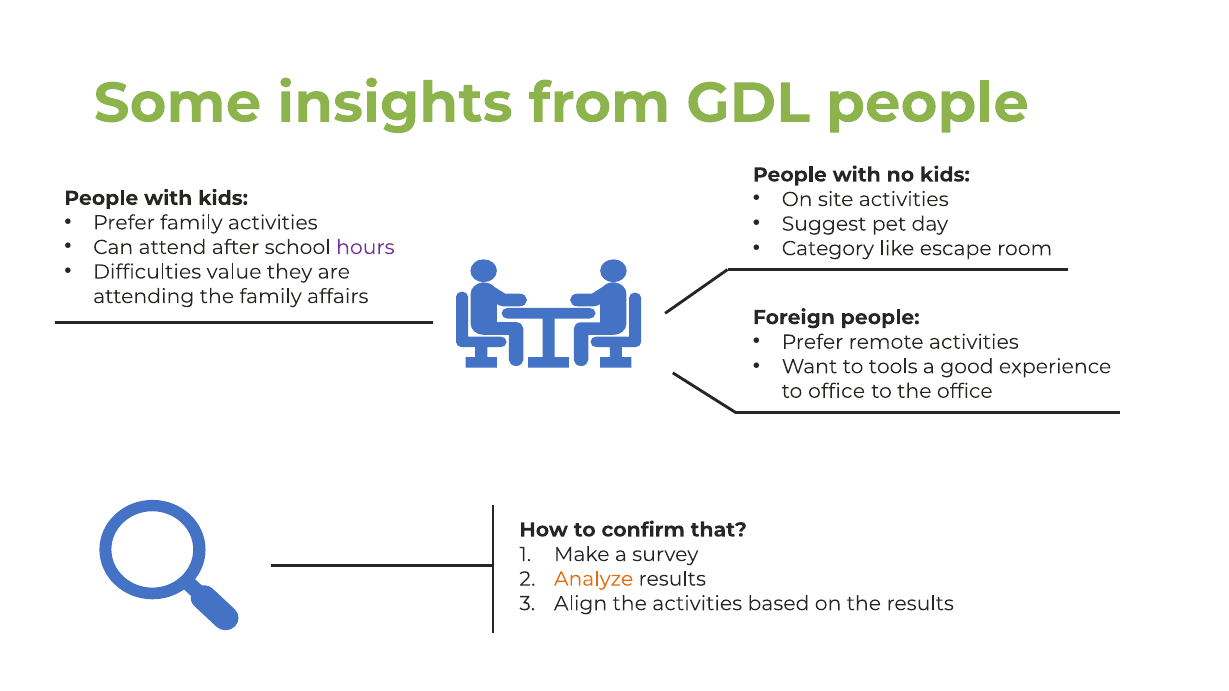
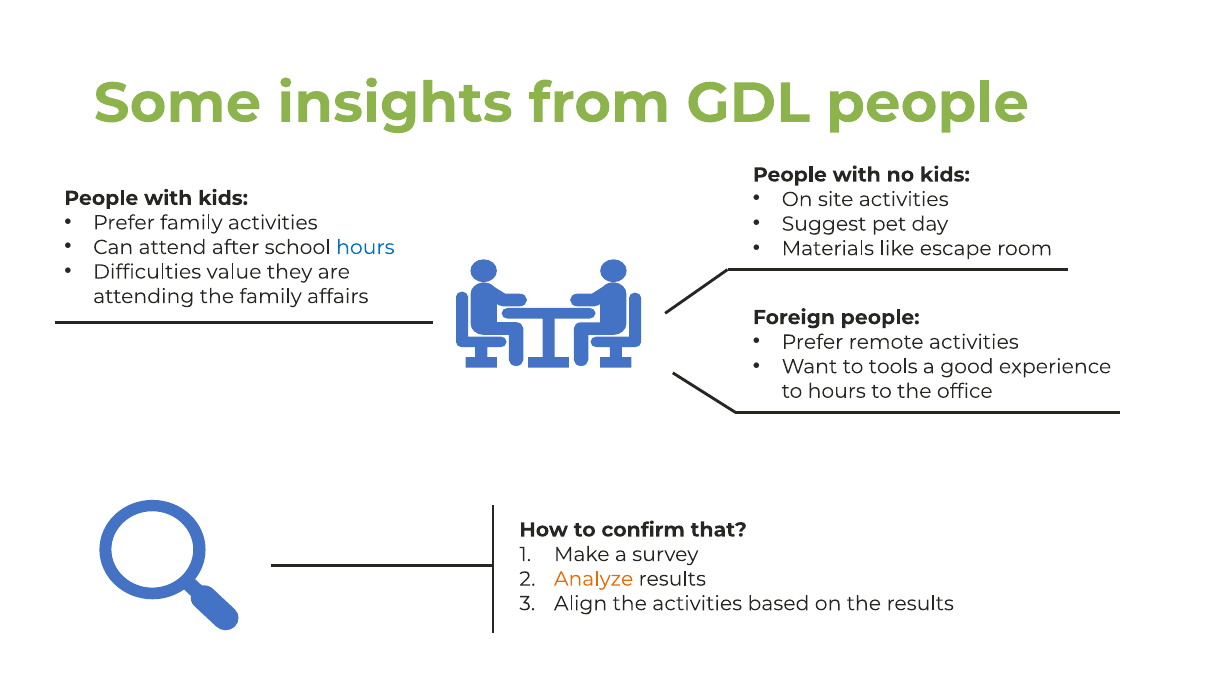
hours at (365, 247) colour: purple -> blue
Category: Category -> Materials
to office: office -> hours
